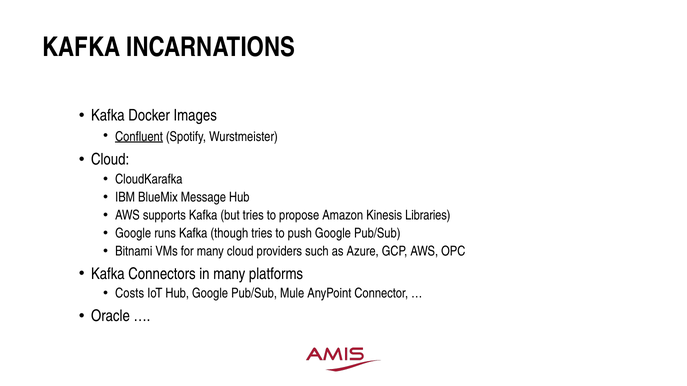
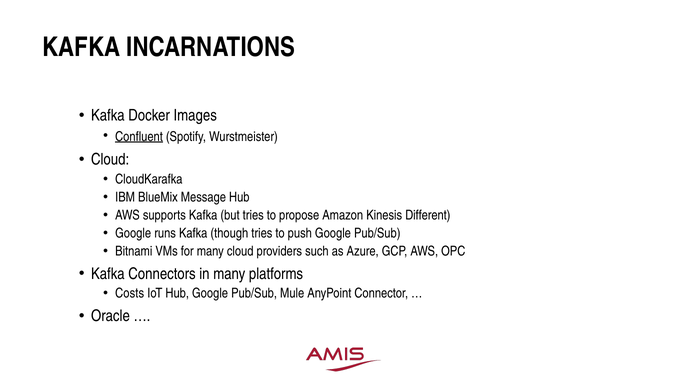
Libraries: Libraries -> Different
